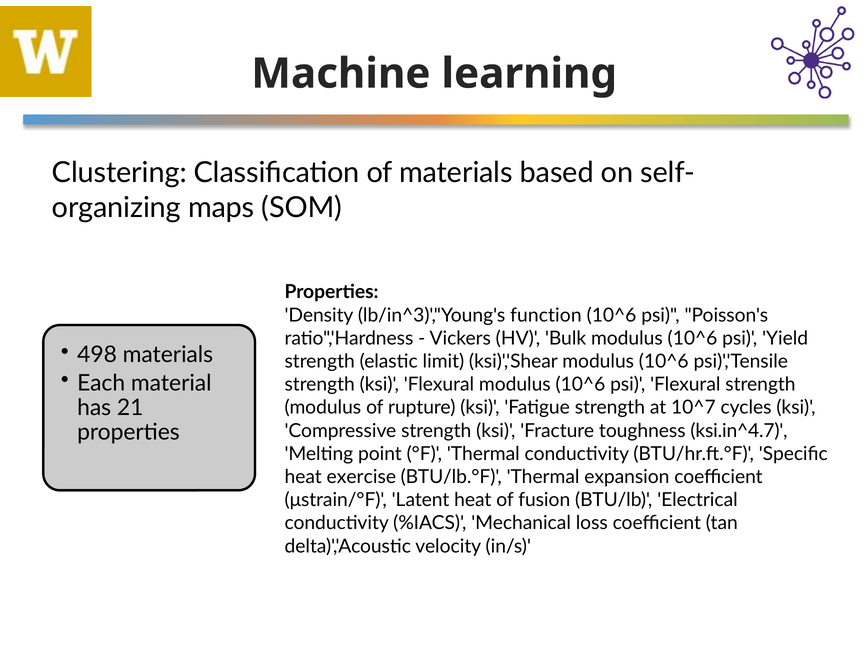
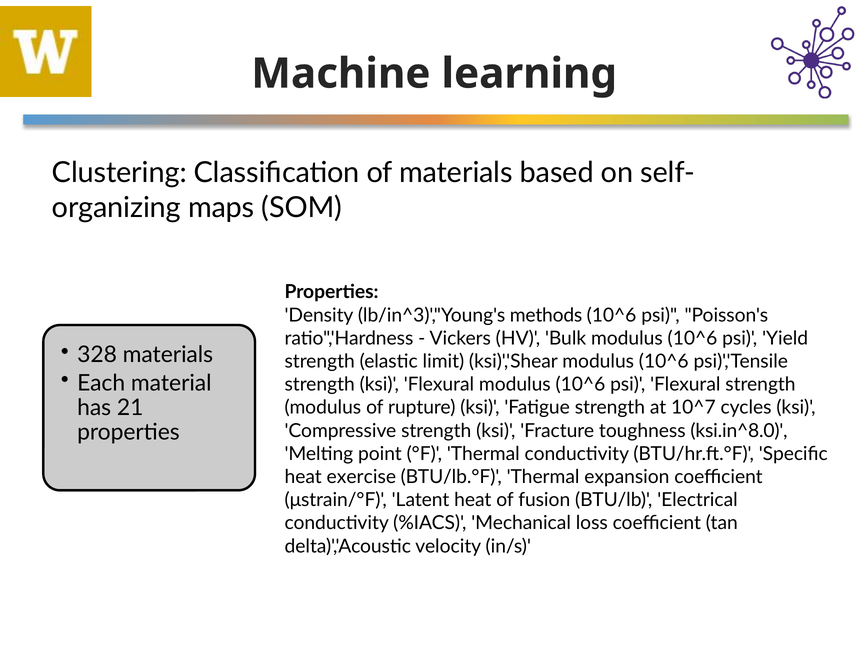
function: function -> methods
498: 498 -> 328
ksi.in^4.7: ksi.in^4.7 -> ksi.in^8.0
